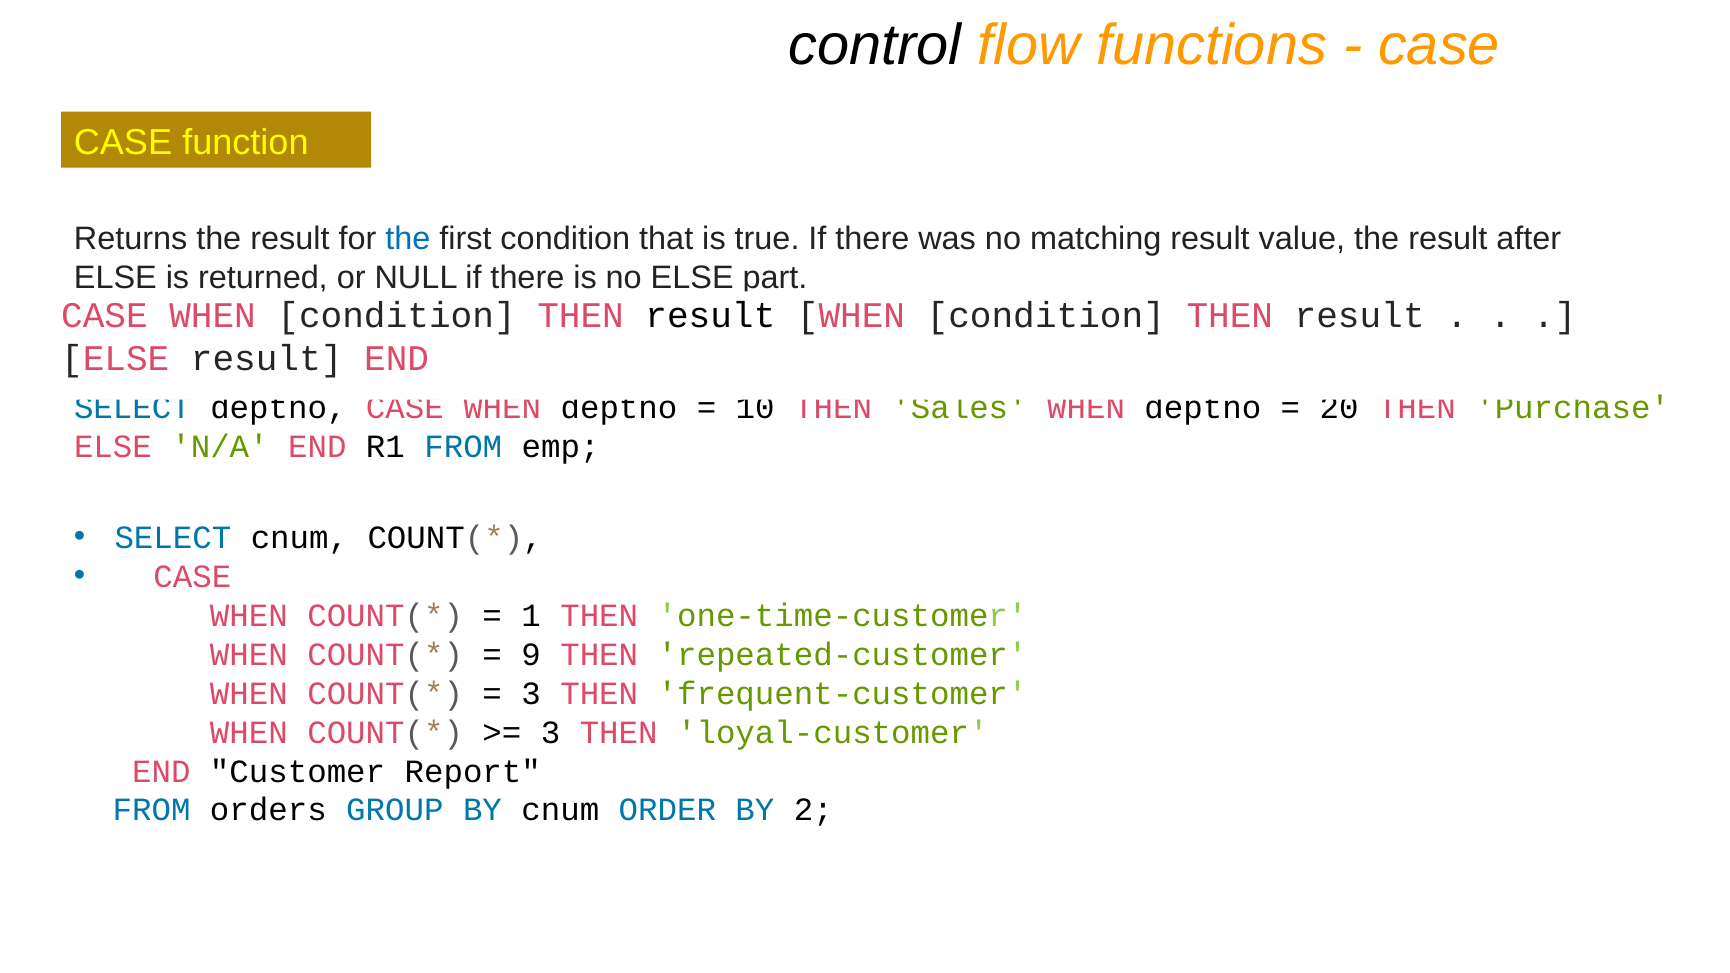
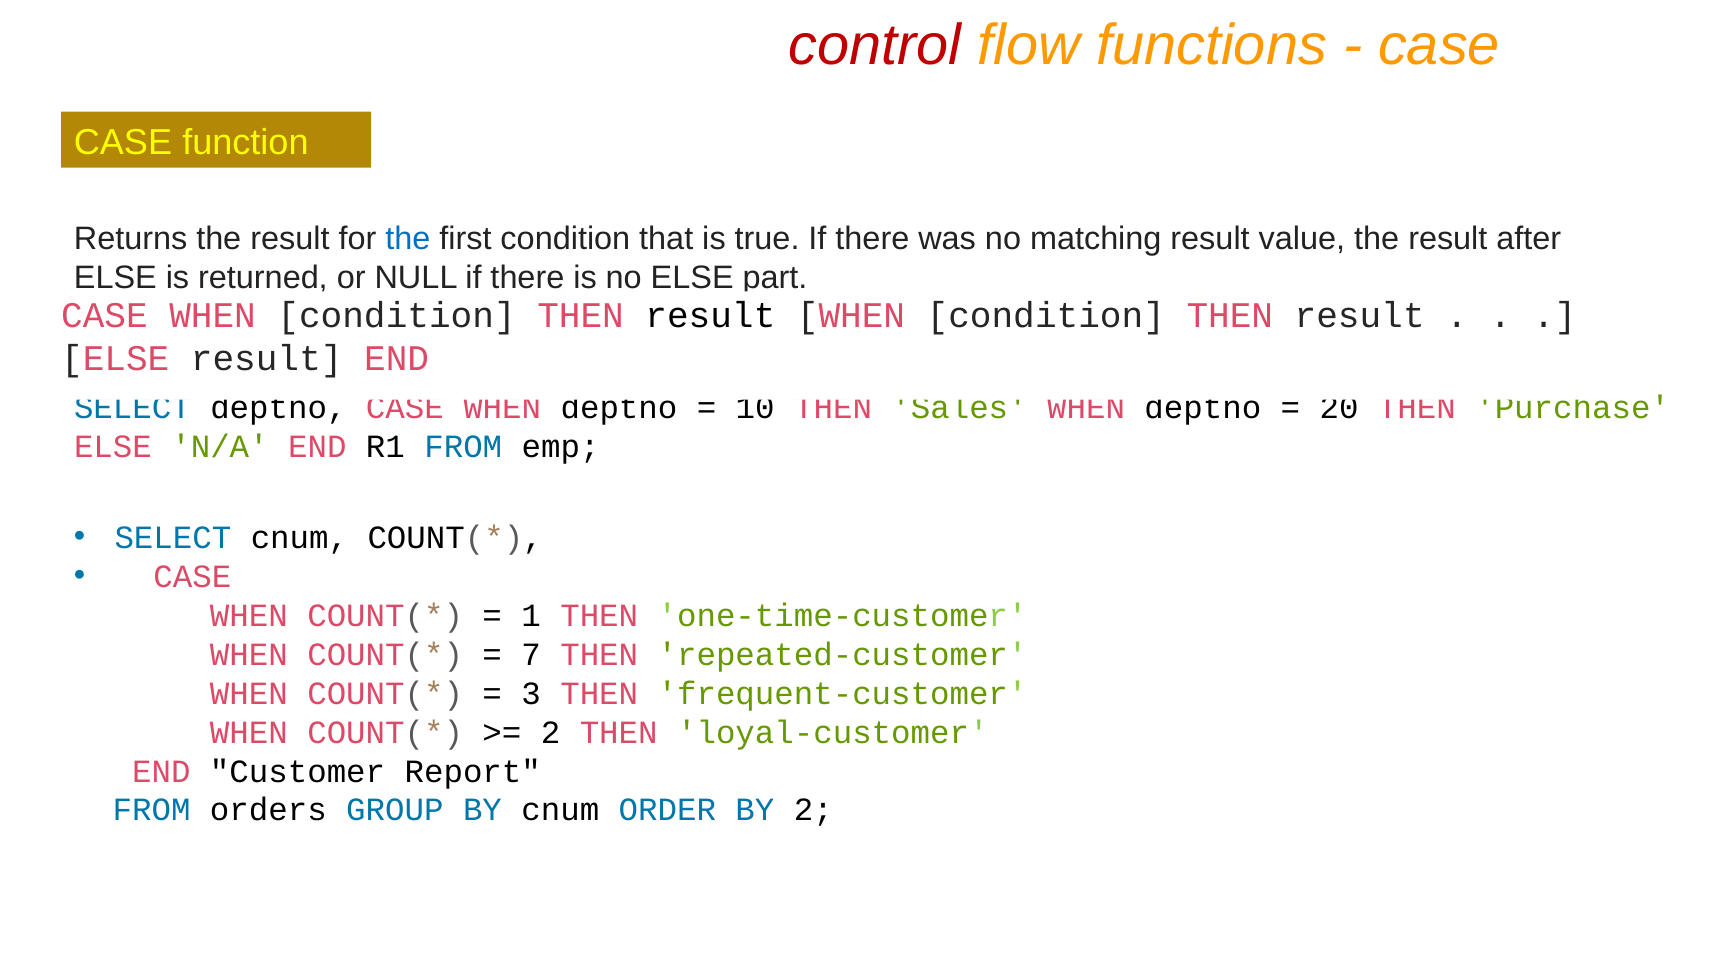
control colour: black -> red
9: 9 -> 7
3 at (551, 733): 3 -> 2
